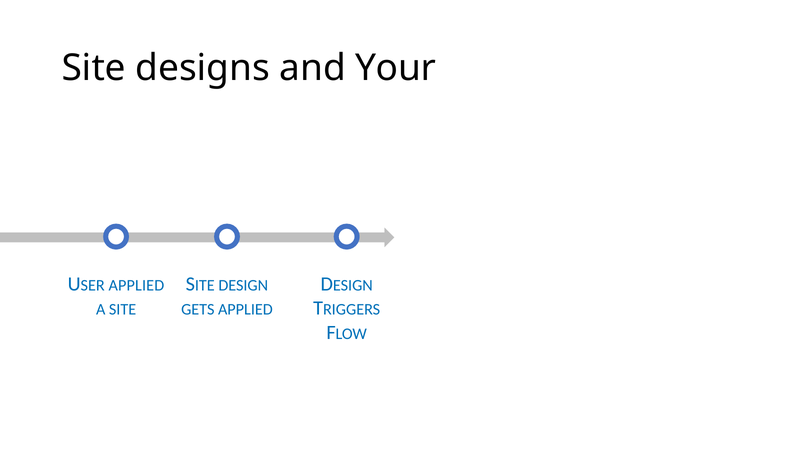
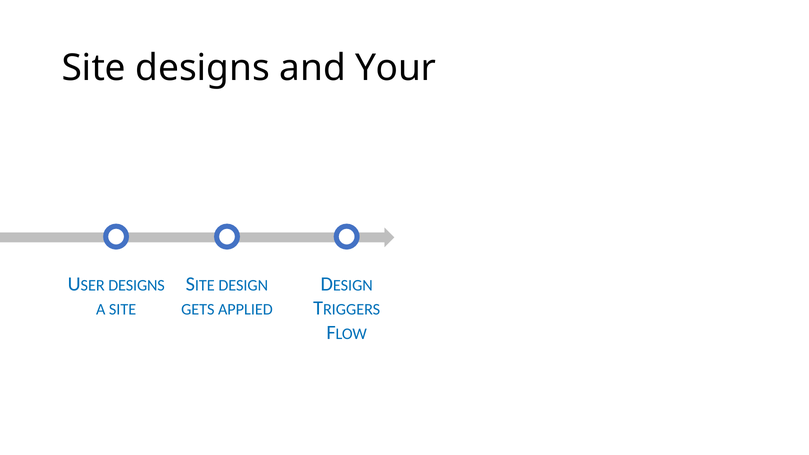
APPLIED at (136, 285): APPLIED -> DESIGNS
